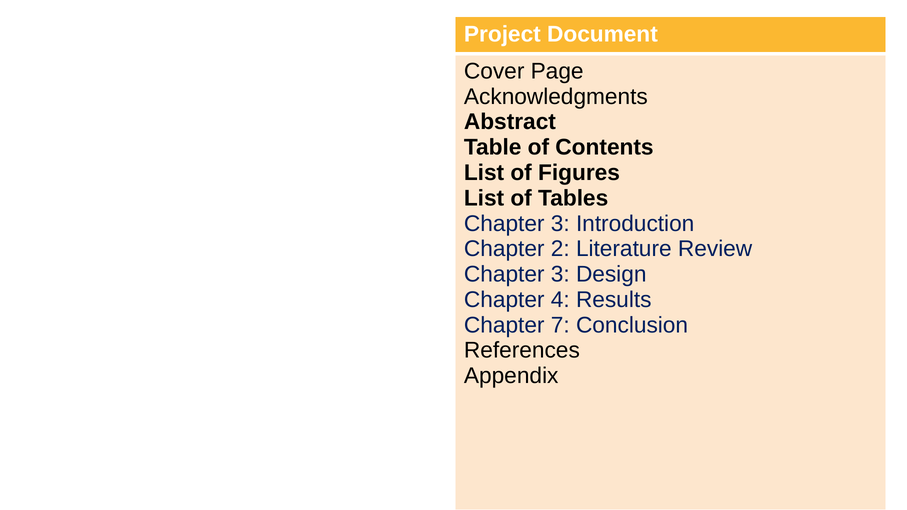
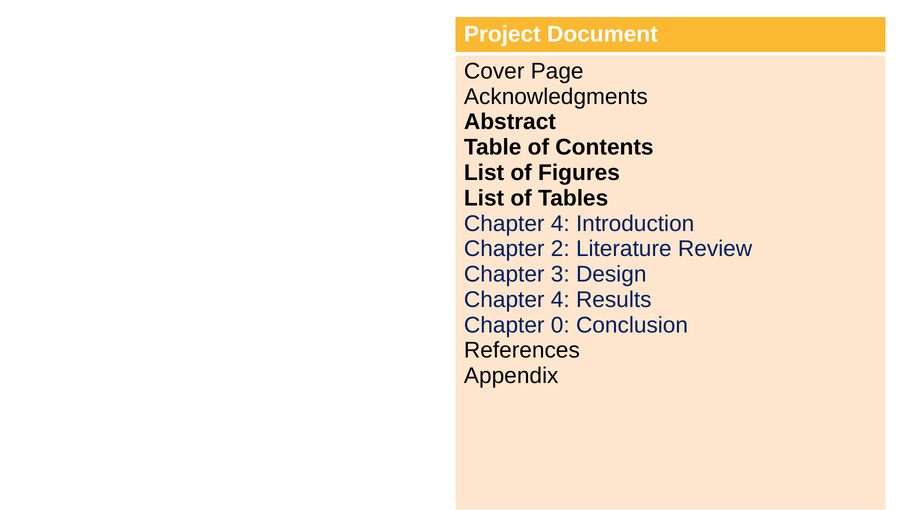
3 at (560, 224): 3 -> 4
7: 7 -> 0
